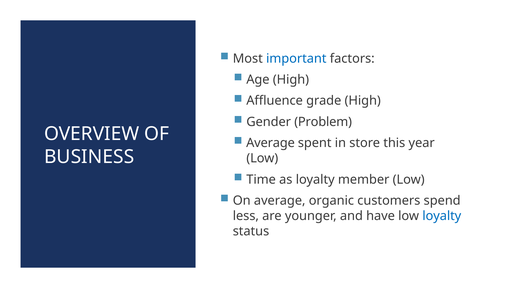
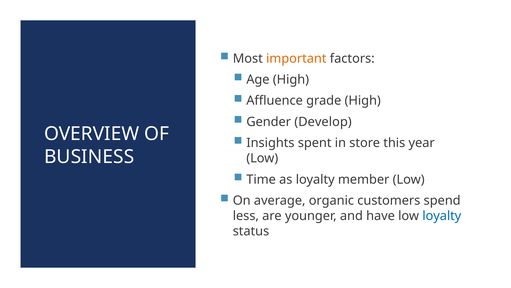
important colour: blue -> orange
Problem: Problem -> Develop
Average at (270, 143): Average -> Insights
